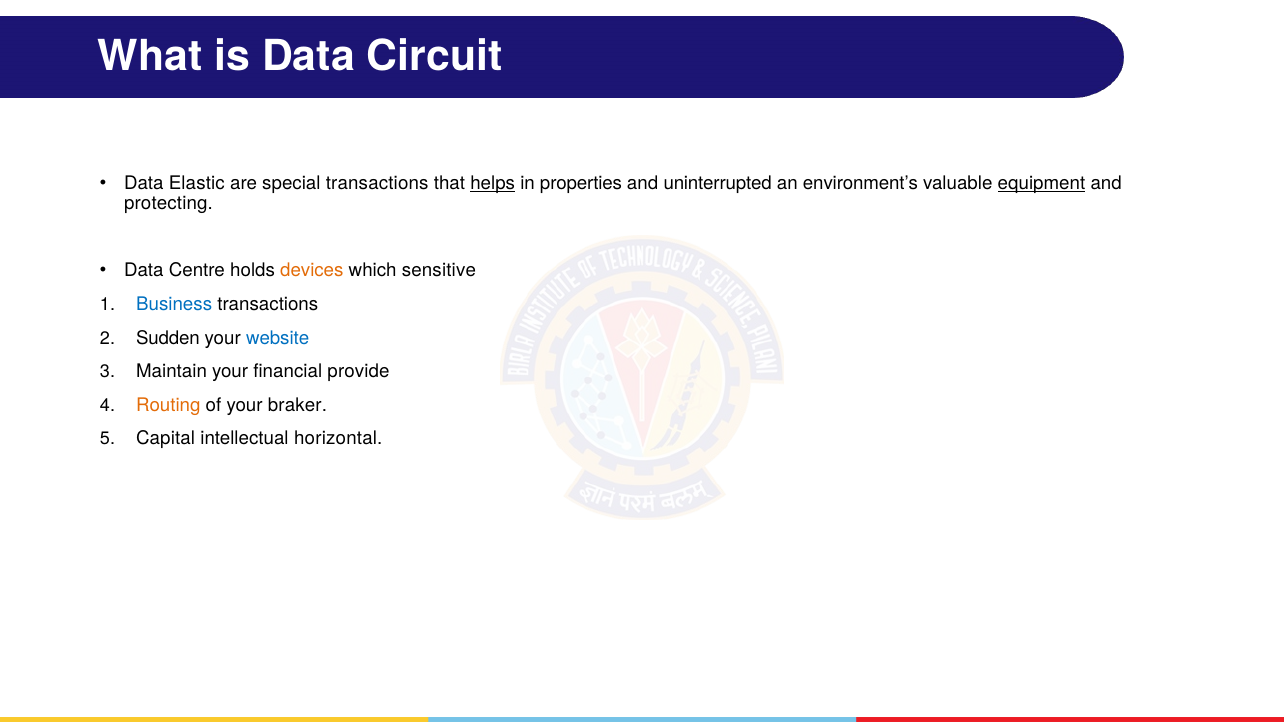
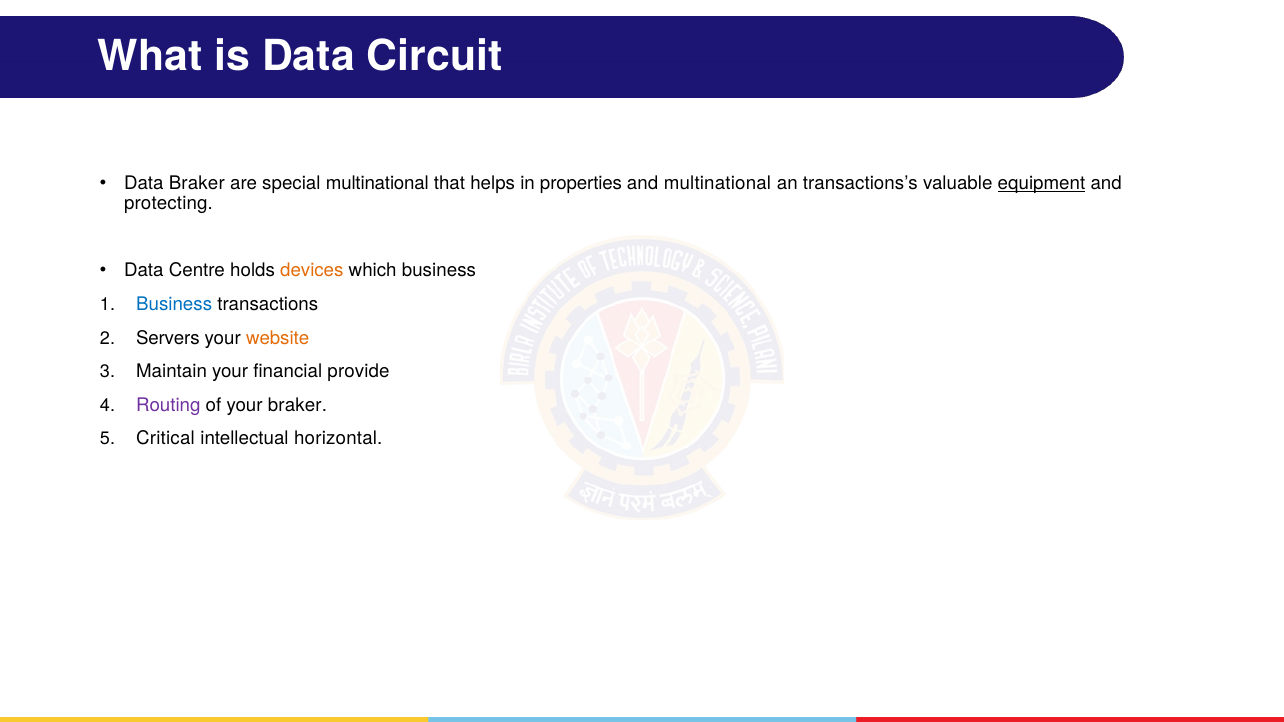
Data Elastic: Elastic -> Braker
special transactions: transactions -> multinational
helps underline: present -> none
and uninterrupted: uninterrupted -> multinational
environment’s: environment’s -> transactions’s
which sensitive: sensitive -> business
Sudden: Sudden -> Servers
website colour: blue -> orange
Routing colour: orange -> purple
Capital: Capital -> Critical
